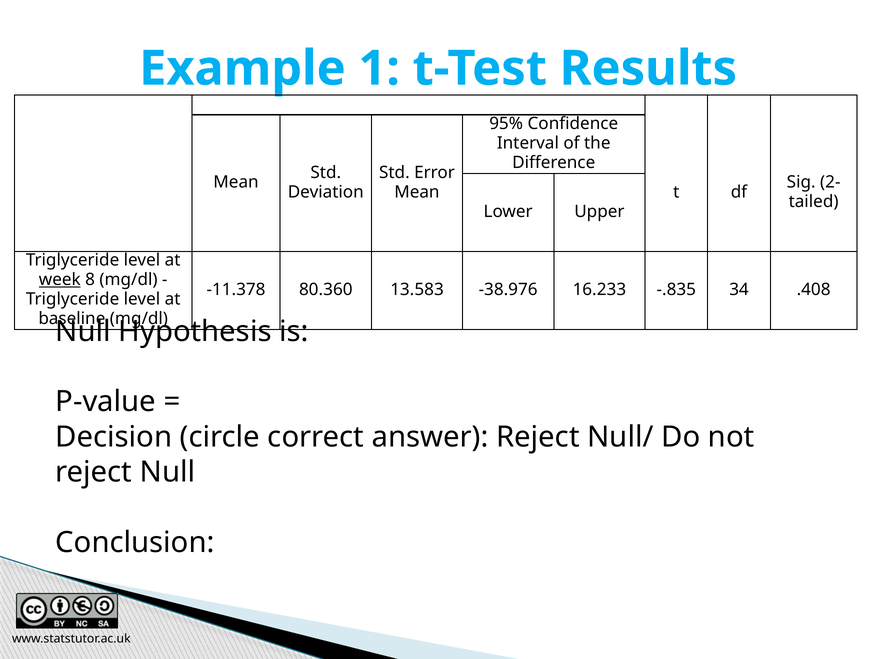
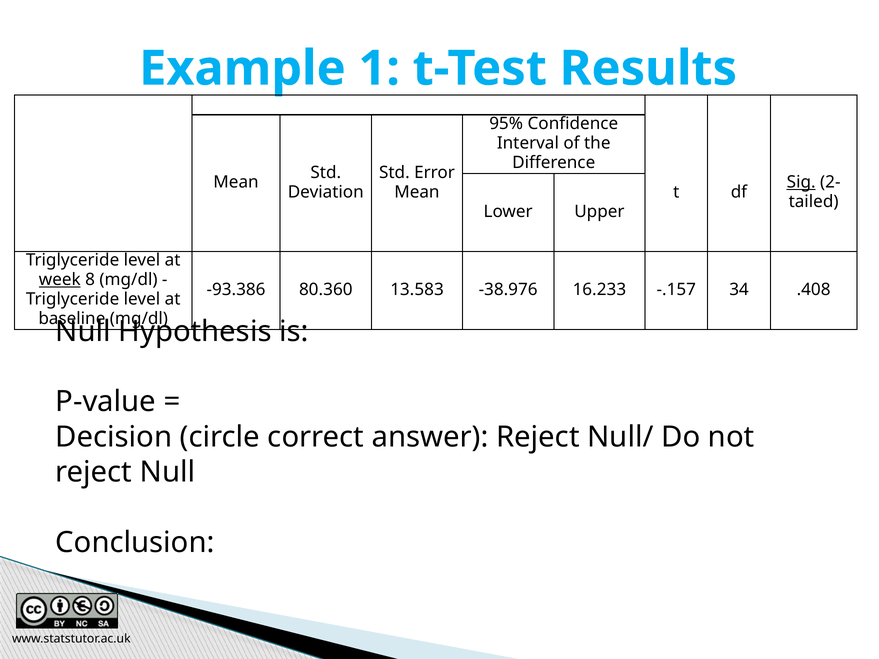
Sig underline: none -> present
-11.378: -11.378 -> -93.386
-.835: -.835 -> -.157
